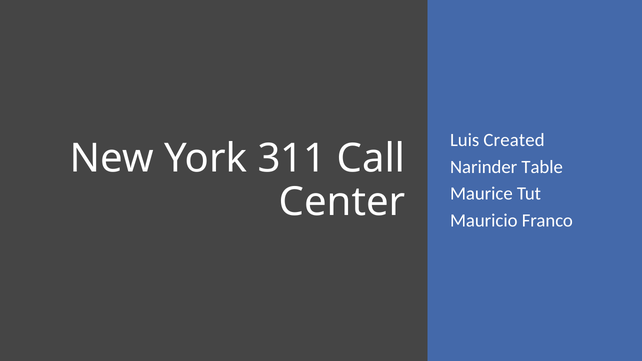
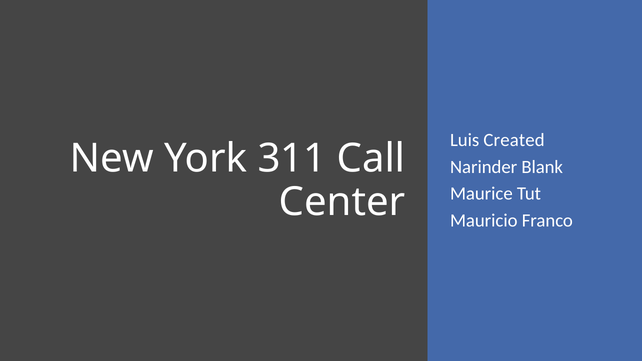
Table: Table -> Blank
